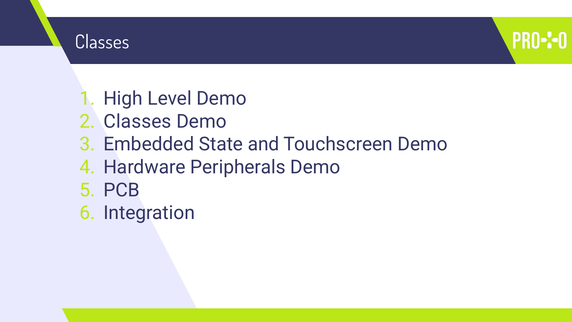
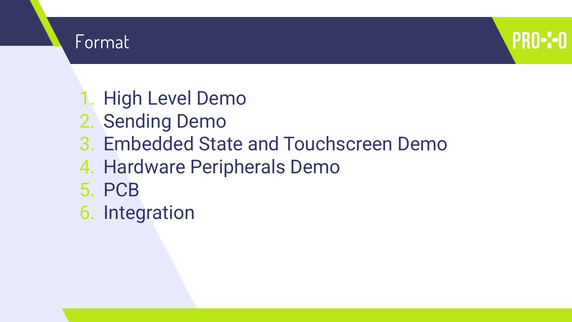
Classes at (102, 42): Classes -> Format
Classes at (137, 121): Classes -> Sending
